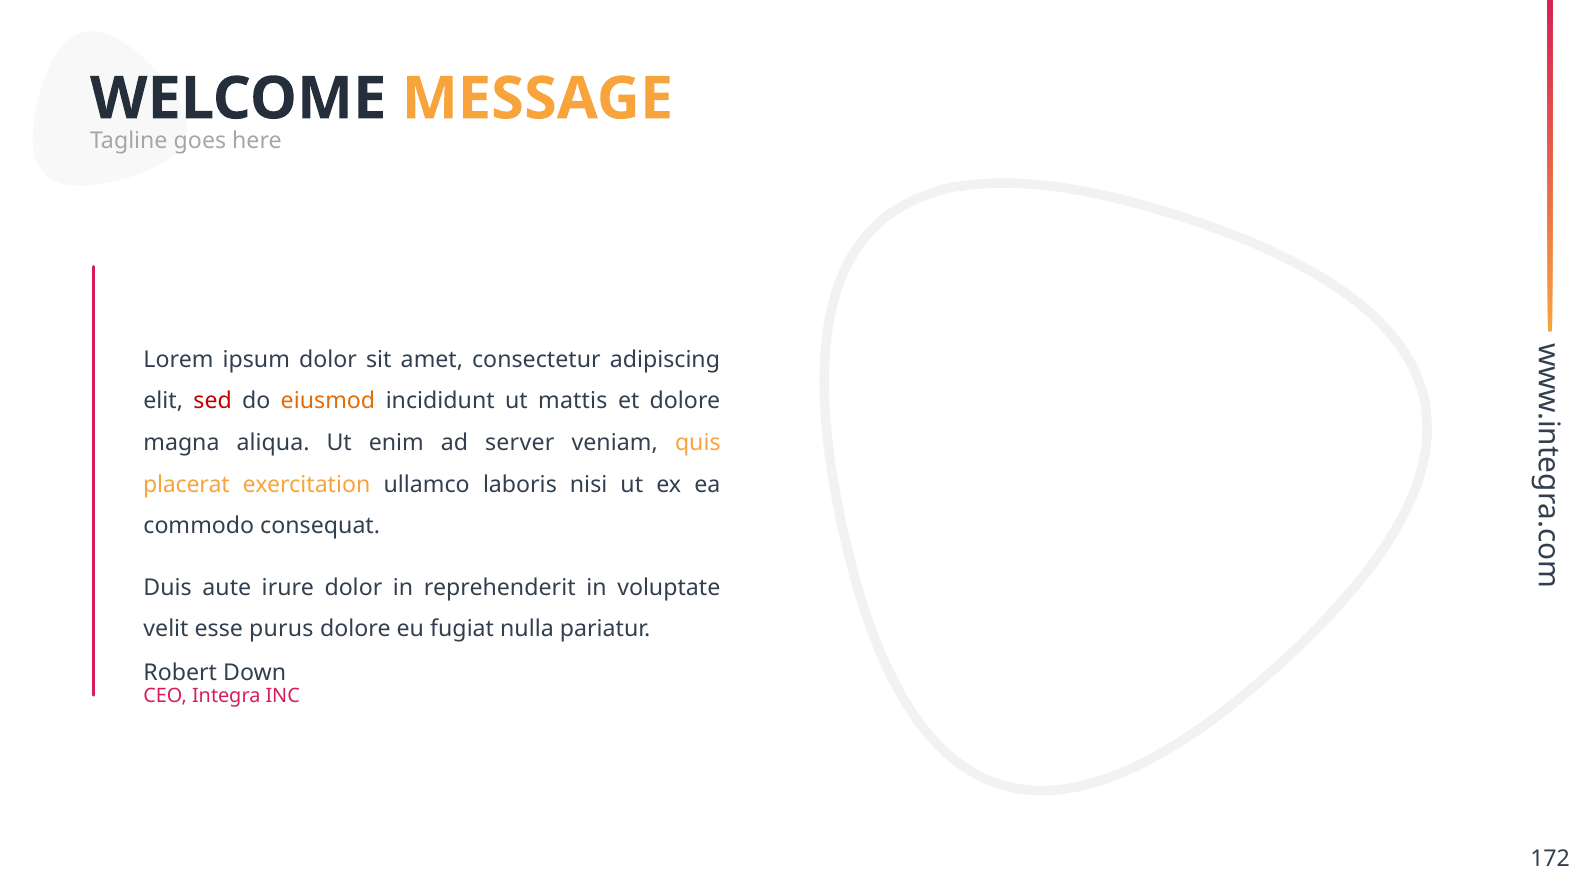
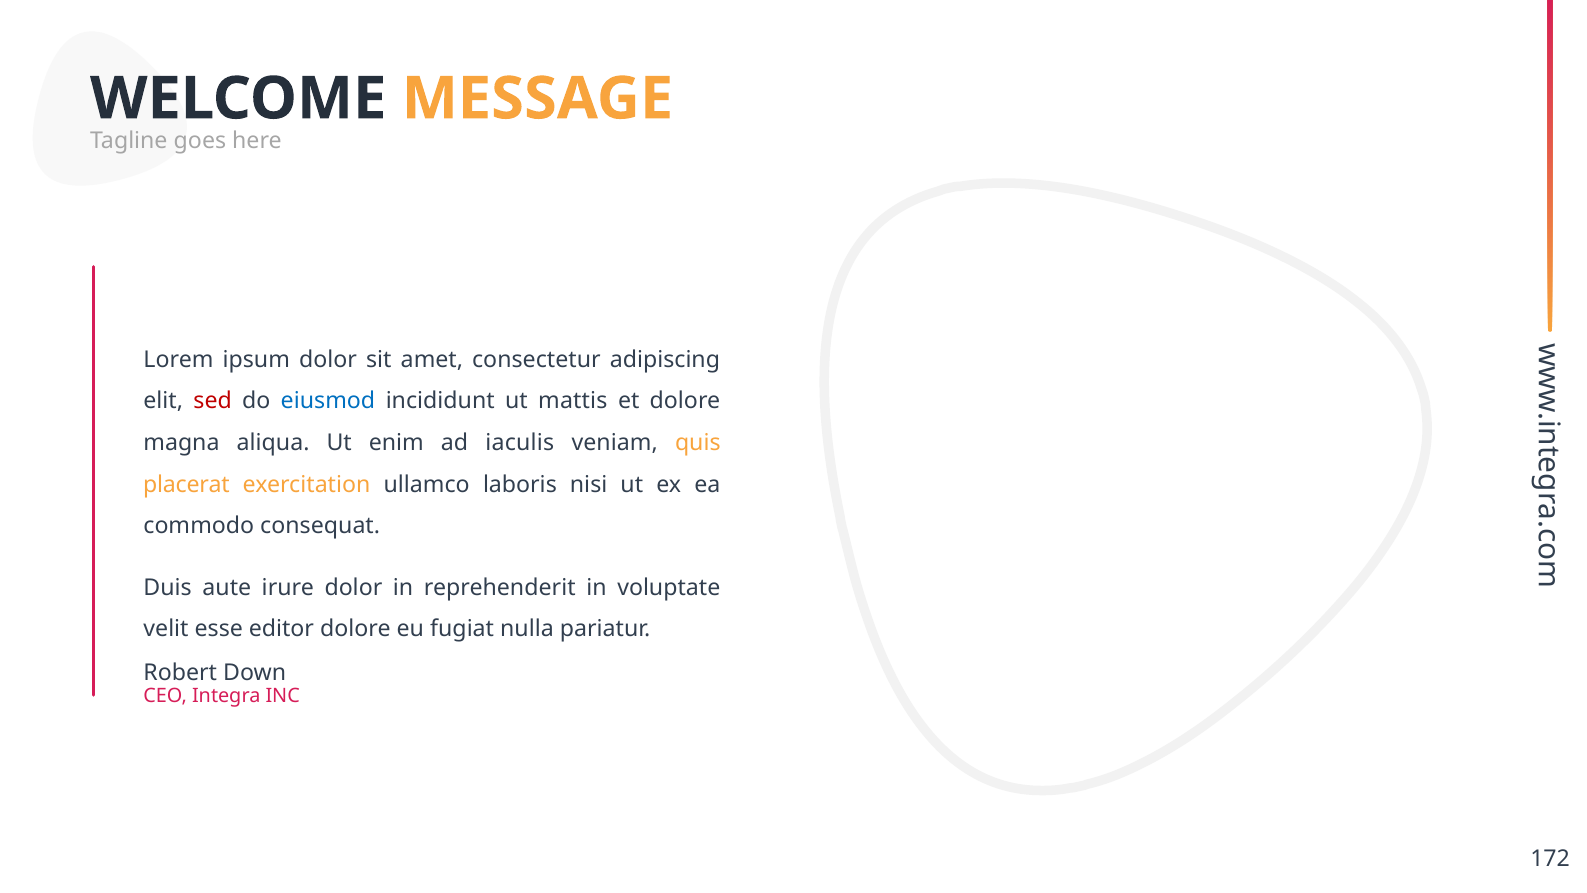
eiusmod colour: orange -> blue
server: server -> iaculis
purus: purus -> editor
